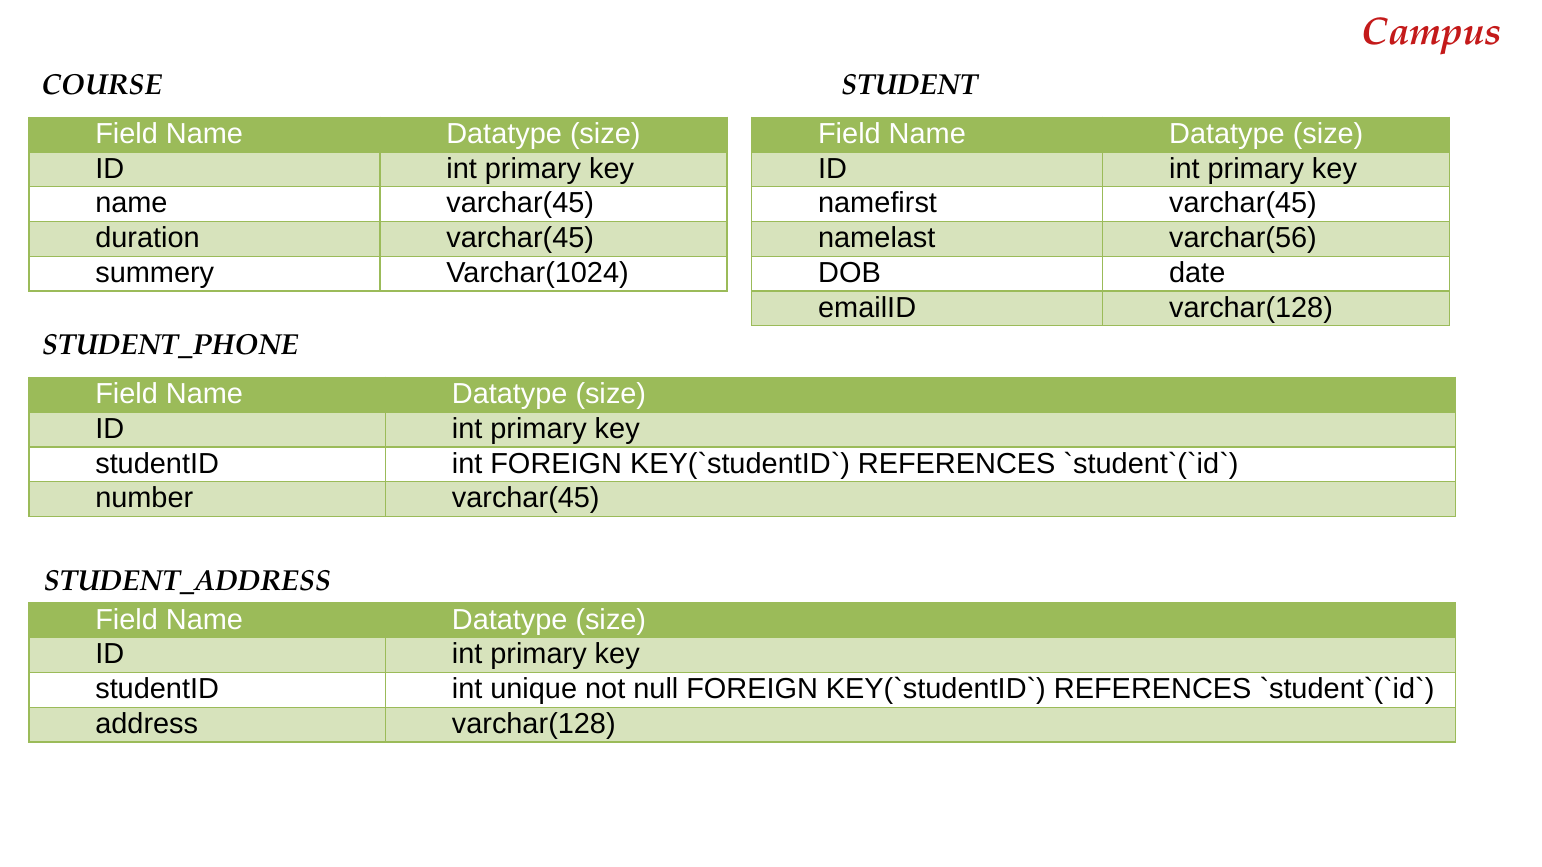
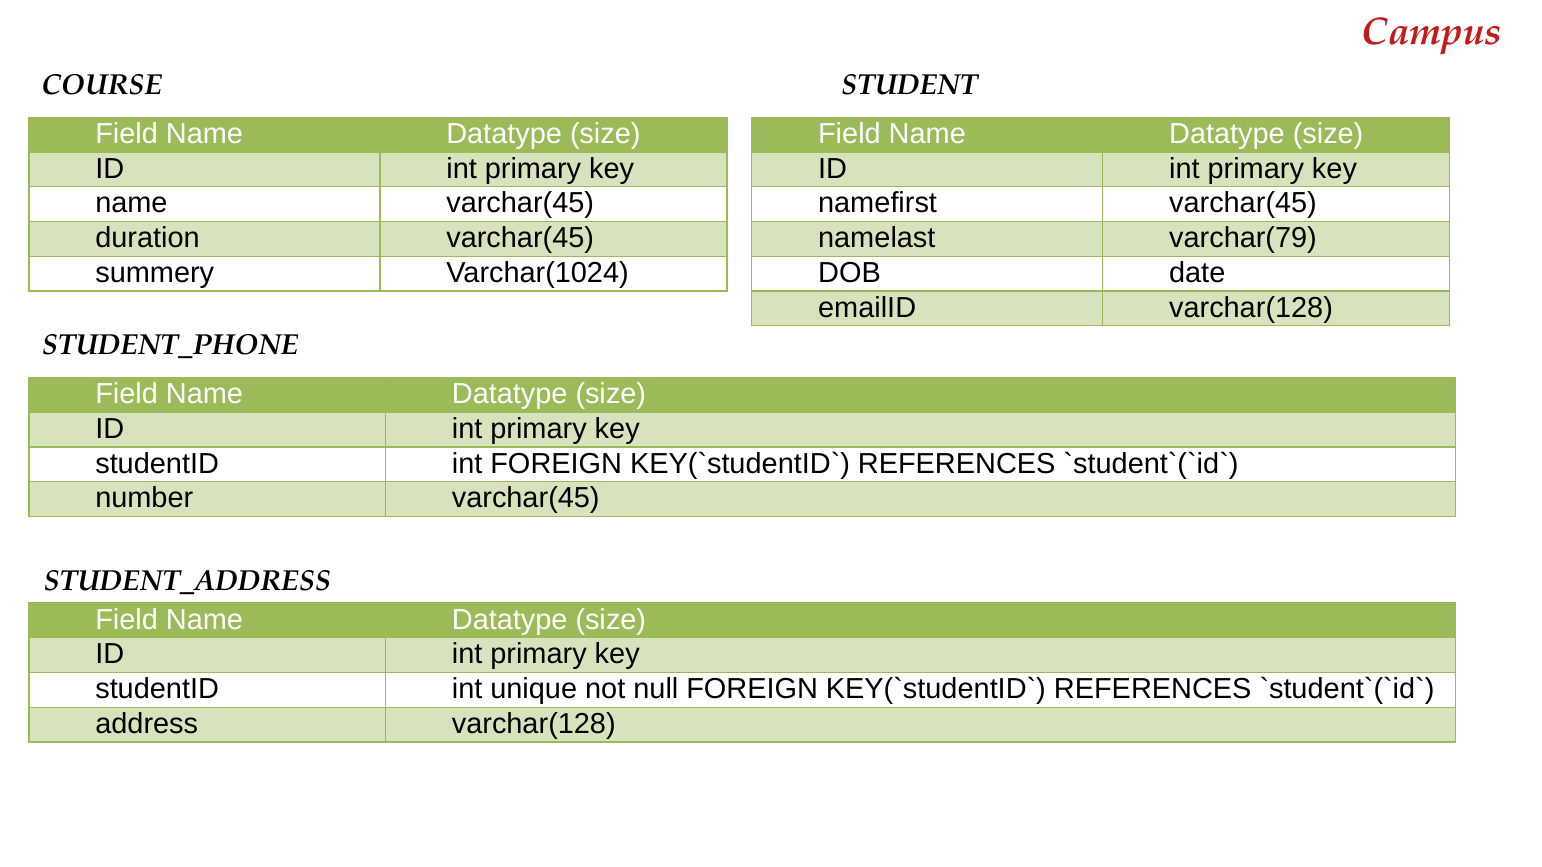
varchar(56: varchar(56 -> varchar(79
